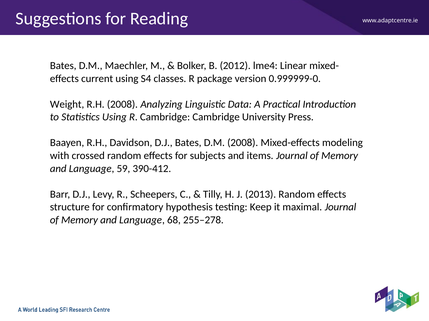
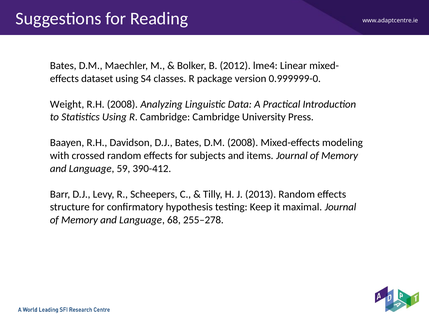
current: current -> dataset
